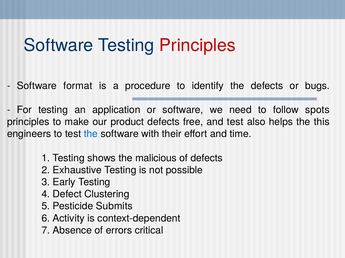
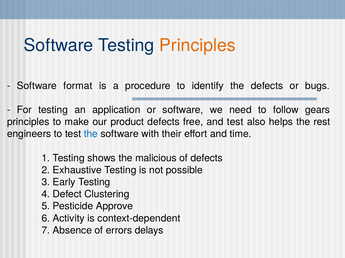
Principles at (197, 45) colour: red -> orange
spots: spots -> gears
this: this -> rest
Submits: Submits -> Approve
critical: critical -> delays
